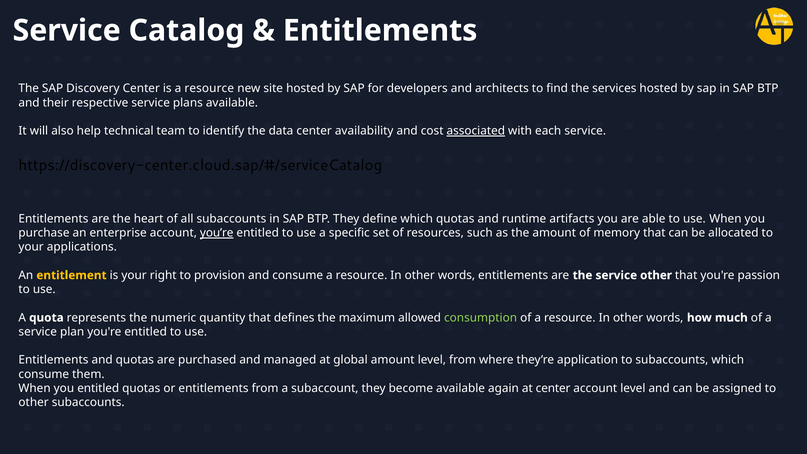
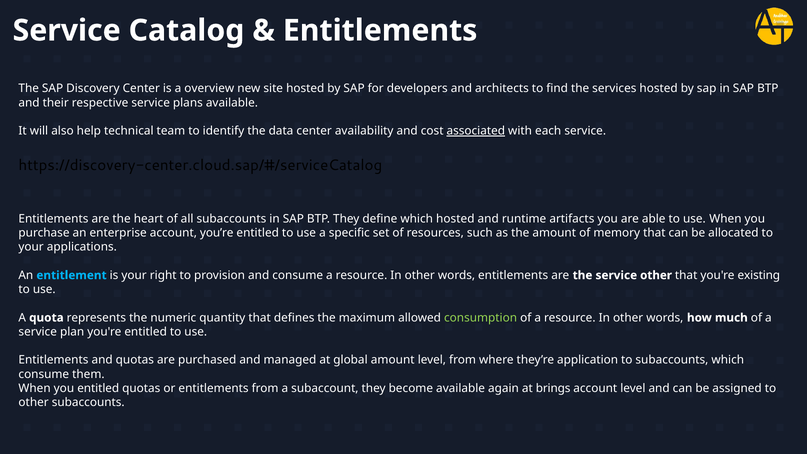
is a resource: resource -> overview
which quotas: quotas -> hosted
you’re underline: present -> none
entitlement colour: yellow -> light blue
passion: passion -> existing
at center: center -> brings
